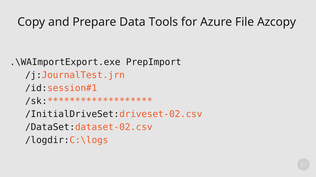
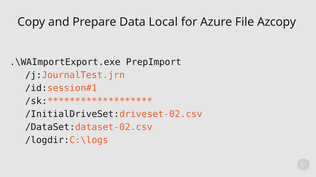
Tools: Tools -> Local
